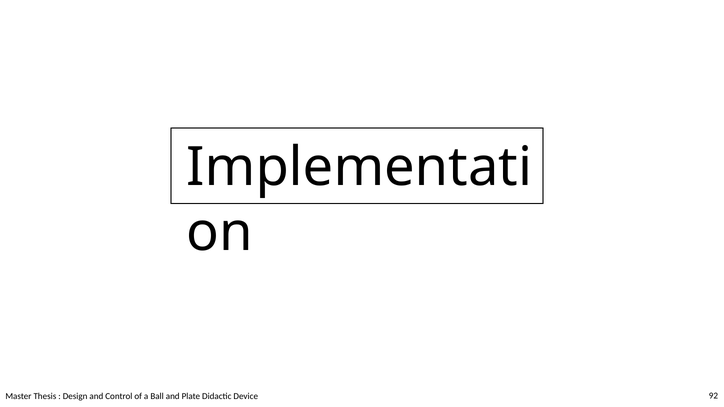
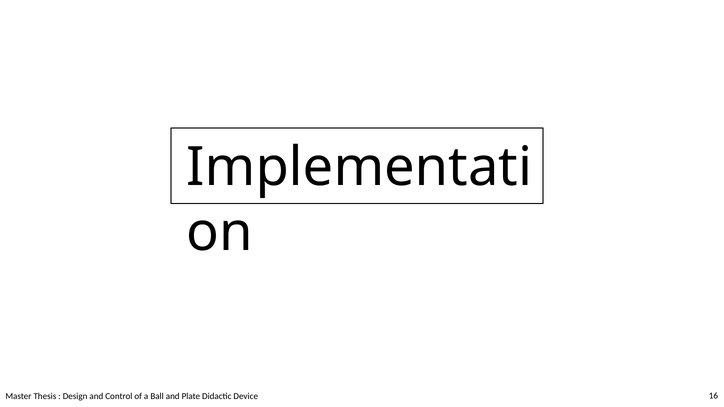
92: 92 -> 16
